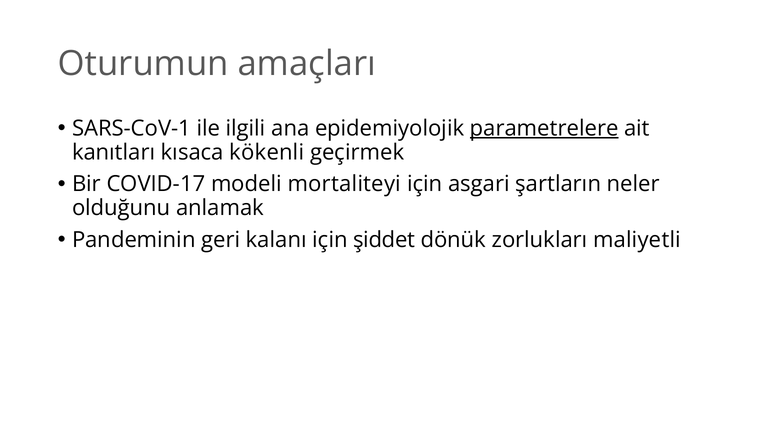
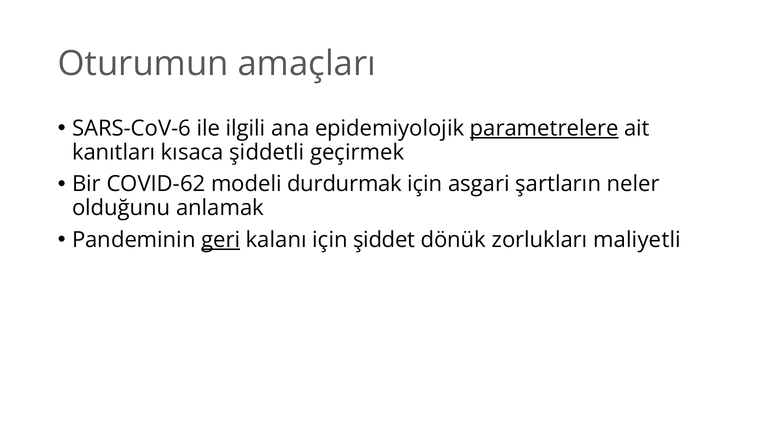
SARS-CoV-1: SARS-CoV-1 -> SARS-CoV-6
kökenli: kökenli -> şiddetli
COVID-17: COVID-17 -> COVID-62
mortaliteyi: mortaliteyi -> durdurmak
geri underline: none -> present
